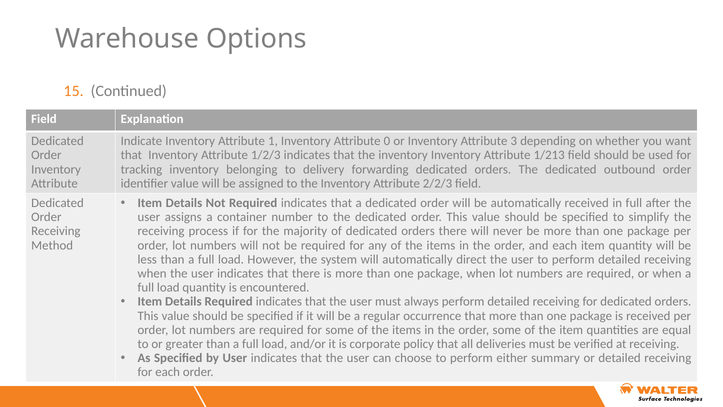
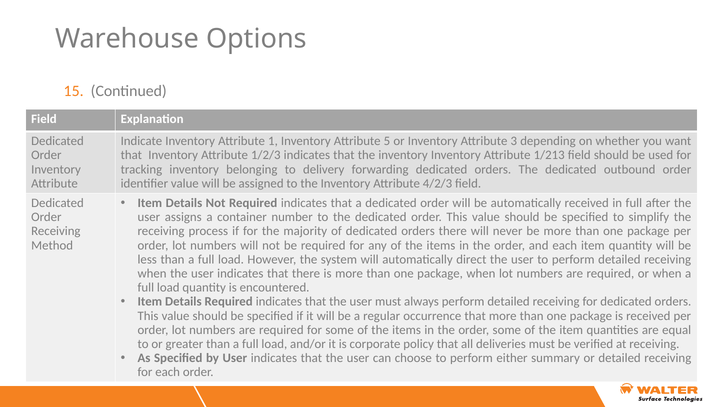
0: 0 -> 5
2/2/3: 2/2/3 -> 4/2/3
